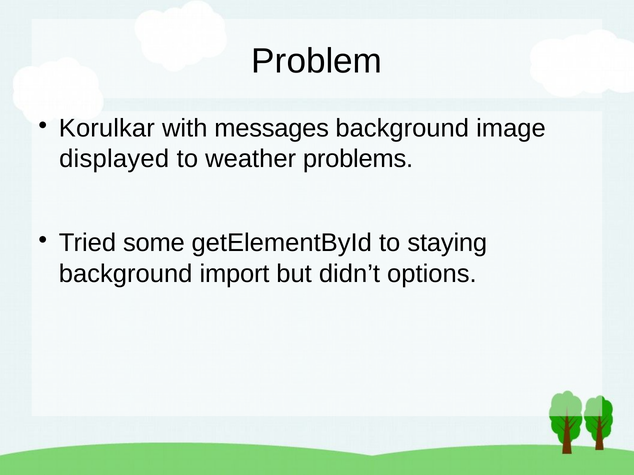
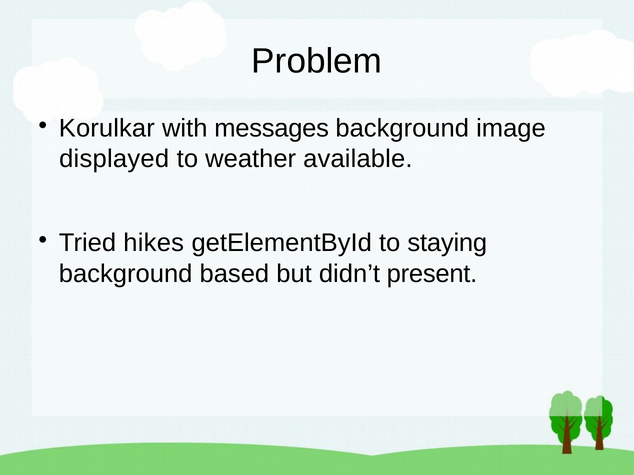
problems: problems -> available
some: some -> hikes
import: import -> based
options: options -> present
